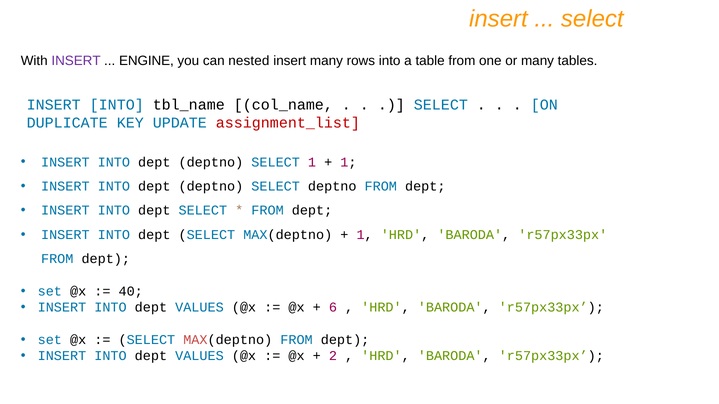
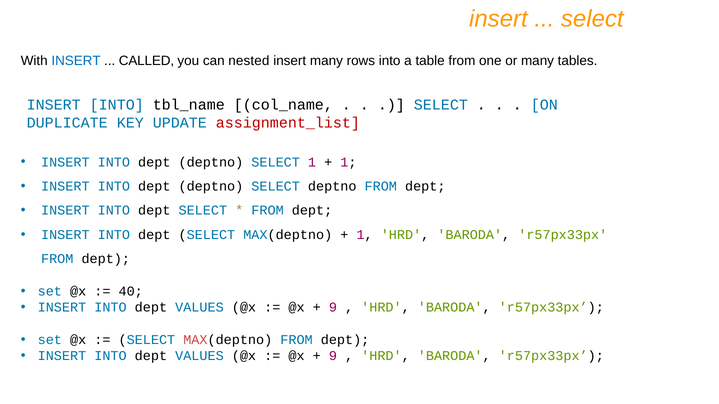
INSERT at (76, 61) colour: purple -> blue
ENGINE: ENGINE -> CALLED
6 at (333, 308): 6 -> 9
2 at (333, 356): 2 -> 9
